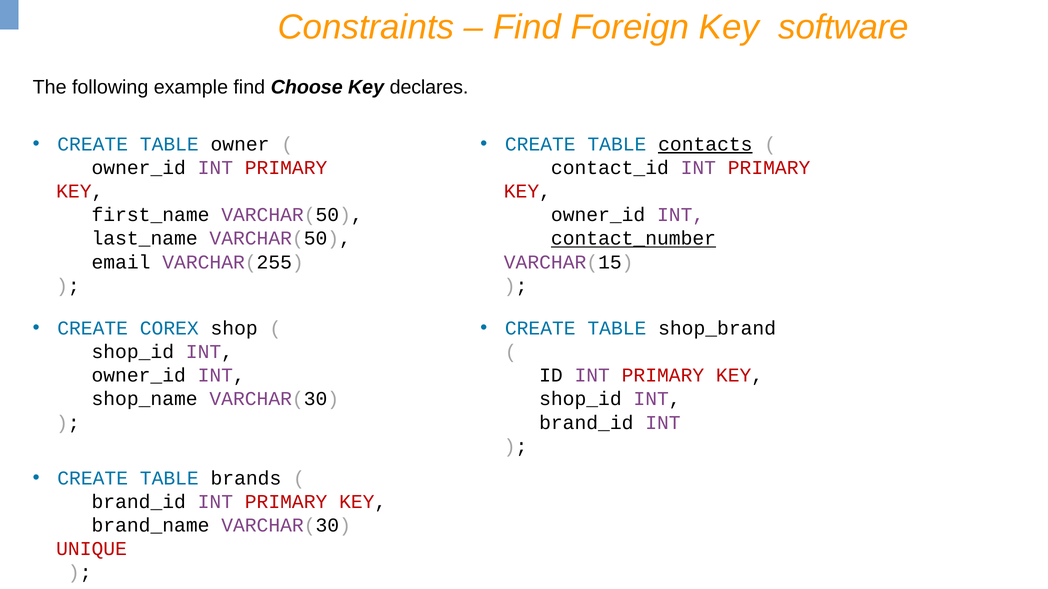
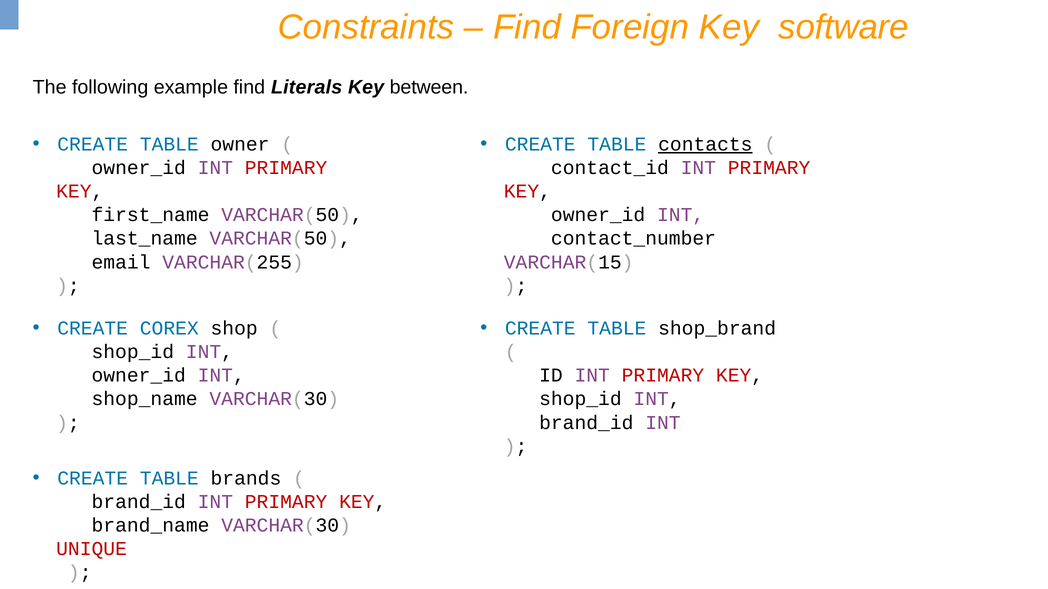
Choose: Choose -> Literals
declares: declares -> between
contact_number underline: present -> none
